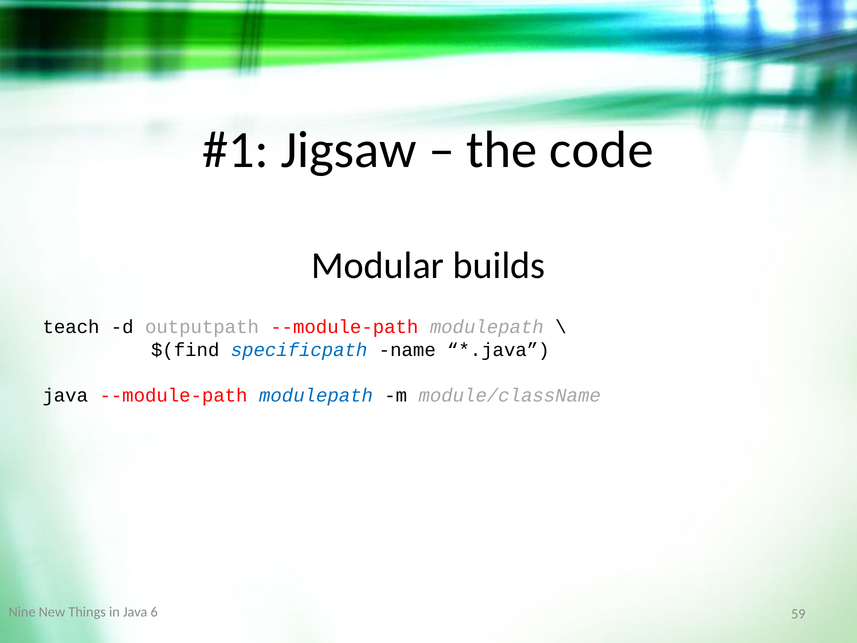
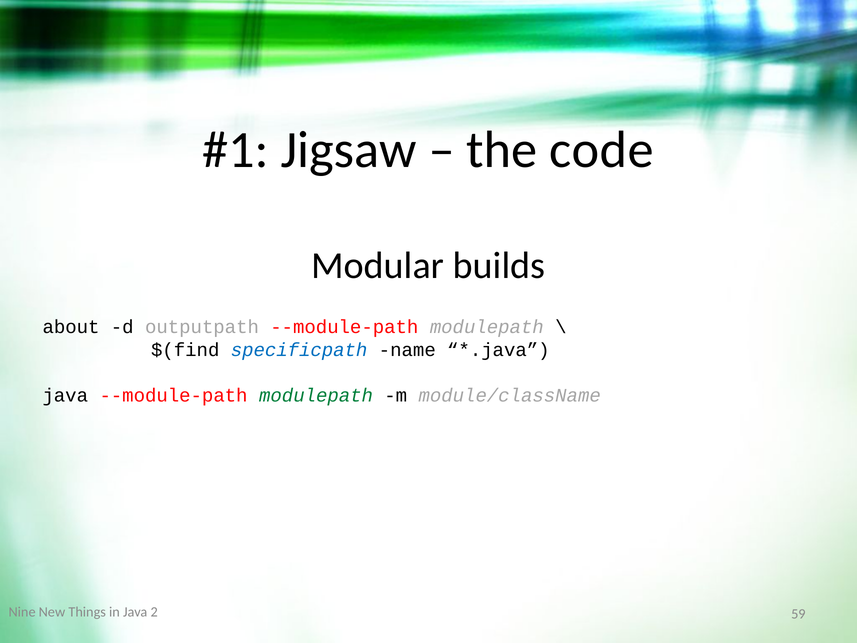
teach: teach -> about
modulepath at (316, 395) colour: blue -> green
6: 6 -> 2
